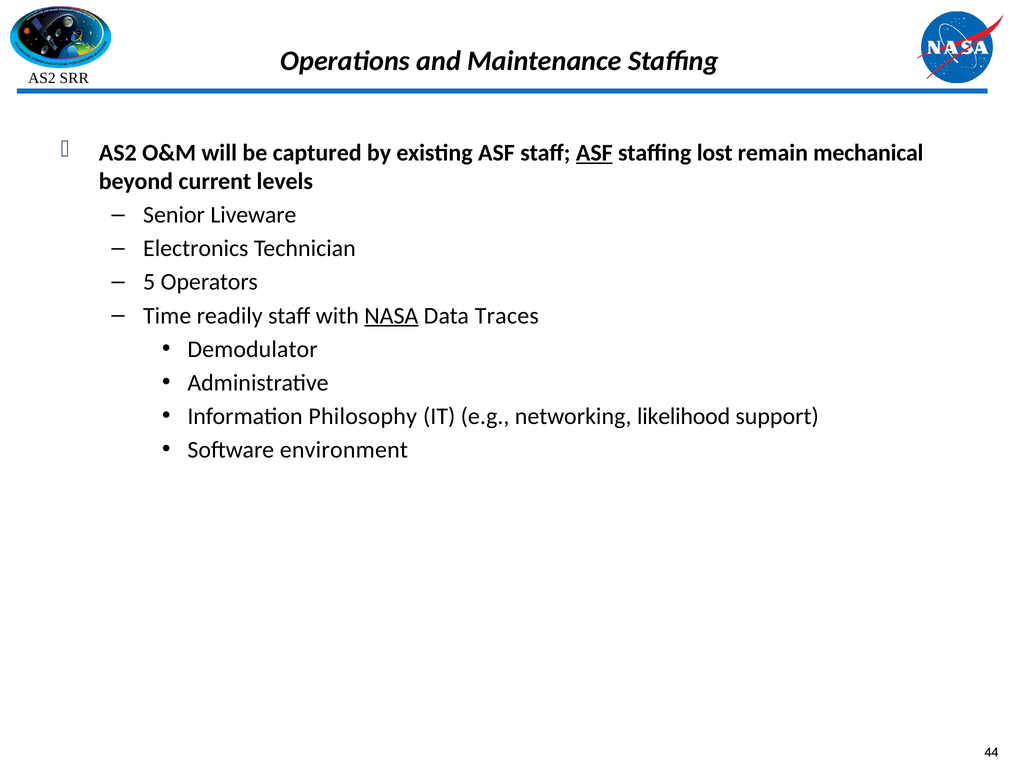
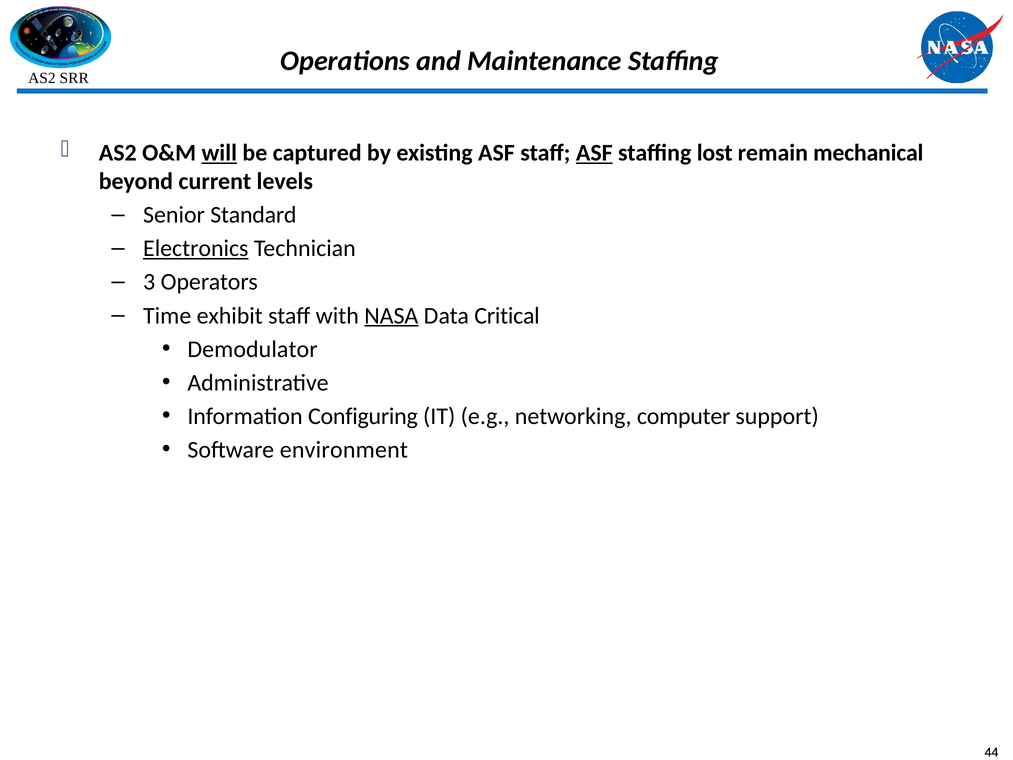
will underline: none -> present
Liveware: Liveware -> Standard
Electronics underline: none -> present
5: 5 -> 3
readily: readily -> exhibit
Traces: Traces -> Critical
Philosophy: Philosophy -> Configuring
likelihood: likelihood -> computer
